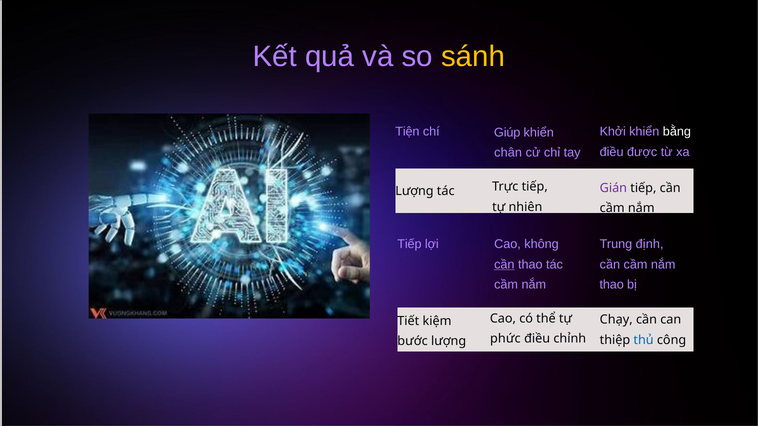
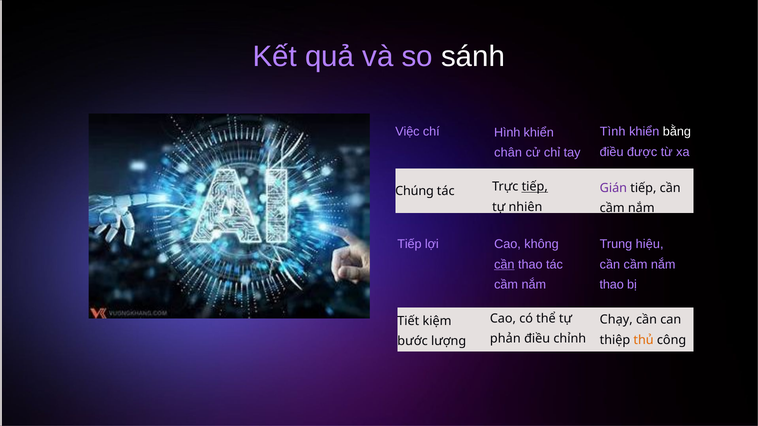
sánh colour: yellow -> white
Tiện: Tiện -> Việc
Giúp: Giúp -> Hình
Khởi: Khởi -> Tình
Lượng at (414, 191): Lượng -> Chúng
tiếp at (535, 187) underline: none -> present
định: định -> hiệu
phức: phức -> phản
thủ colour: blue -> orange
